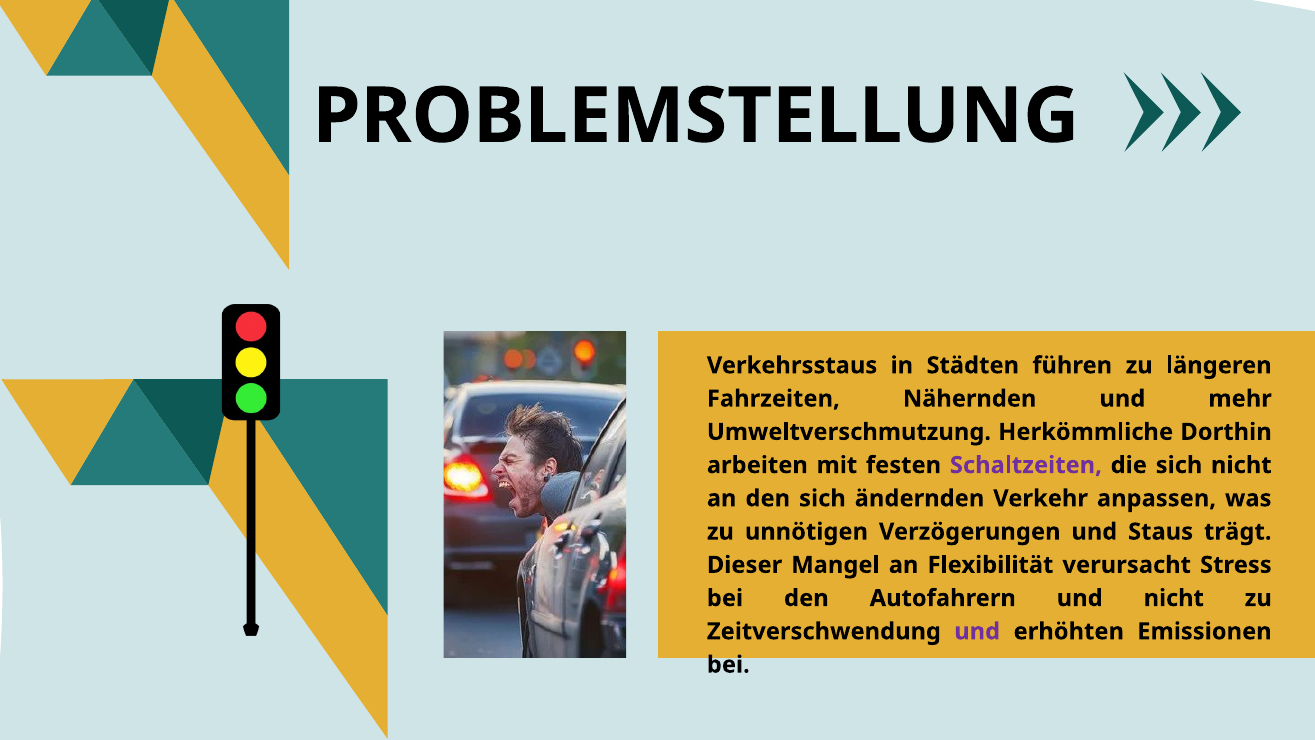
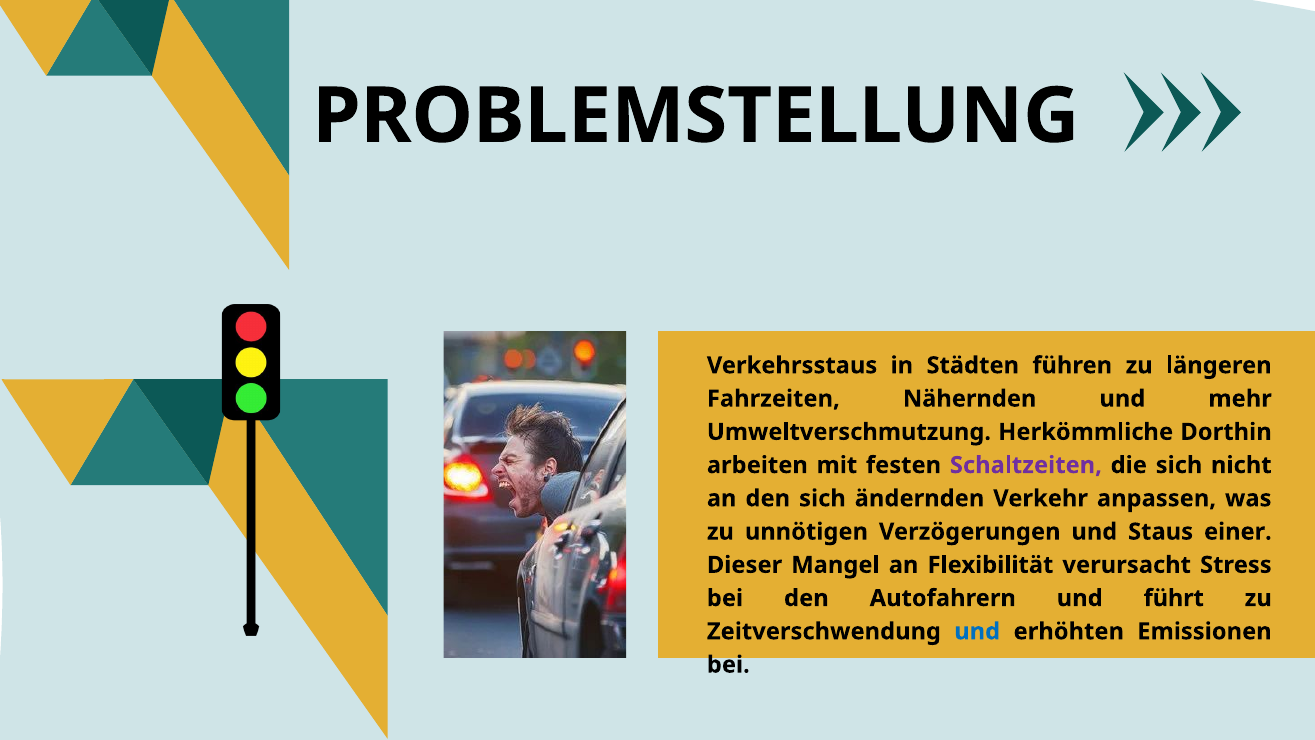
trägt: trägt -> einer
und nicht: nicht -> führt
und at (977, 631) colour: purple -> blue
